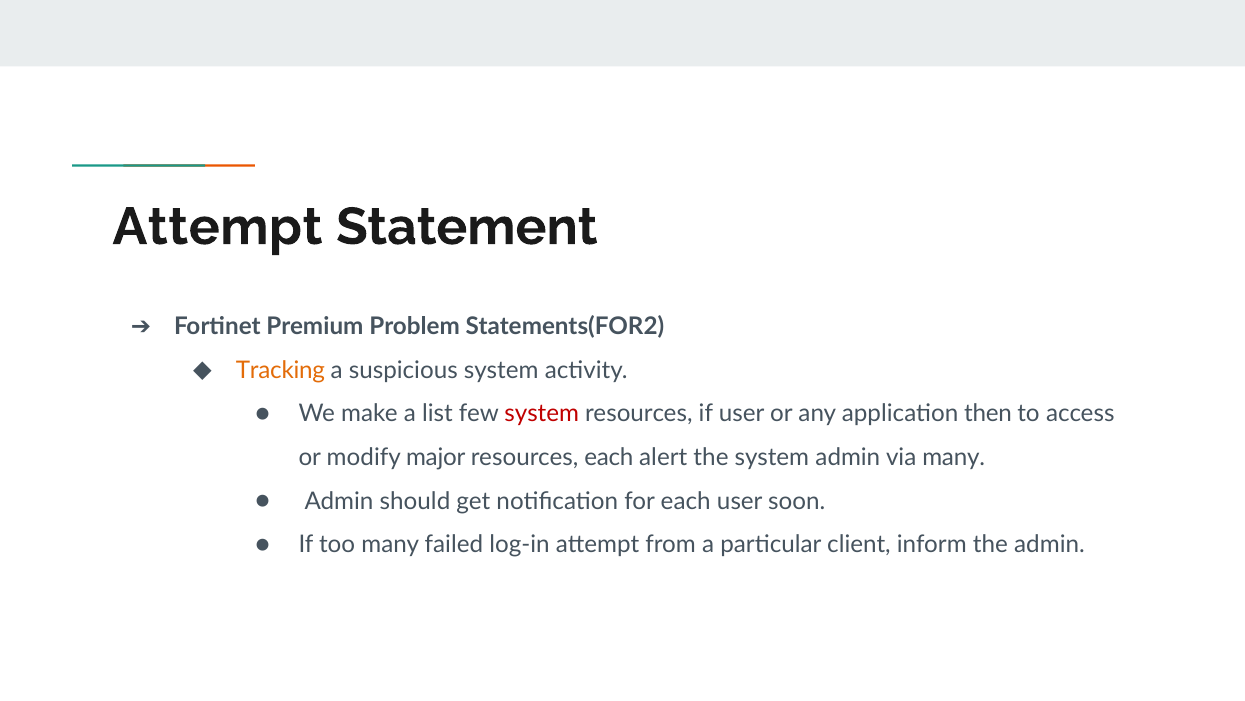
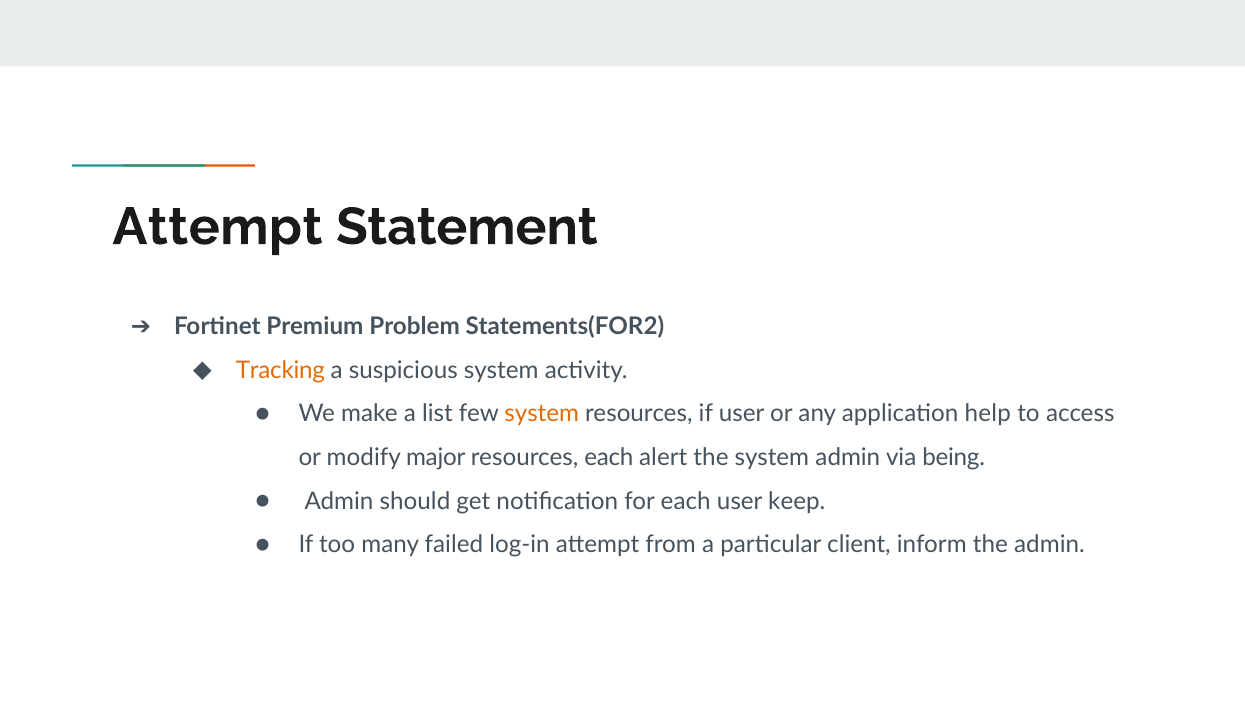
system at (542, 413) colour: red -> orange
then: then -> help
via many: many -> being
soon: soon -> keep
